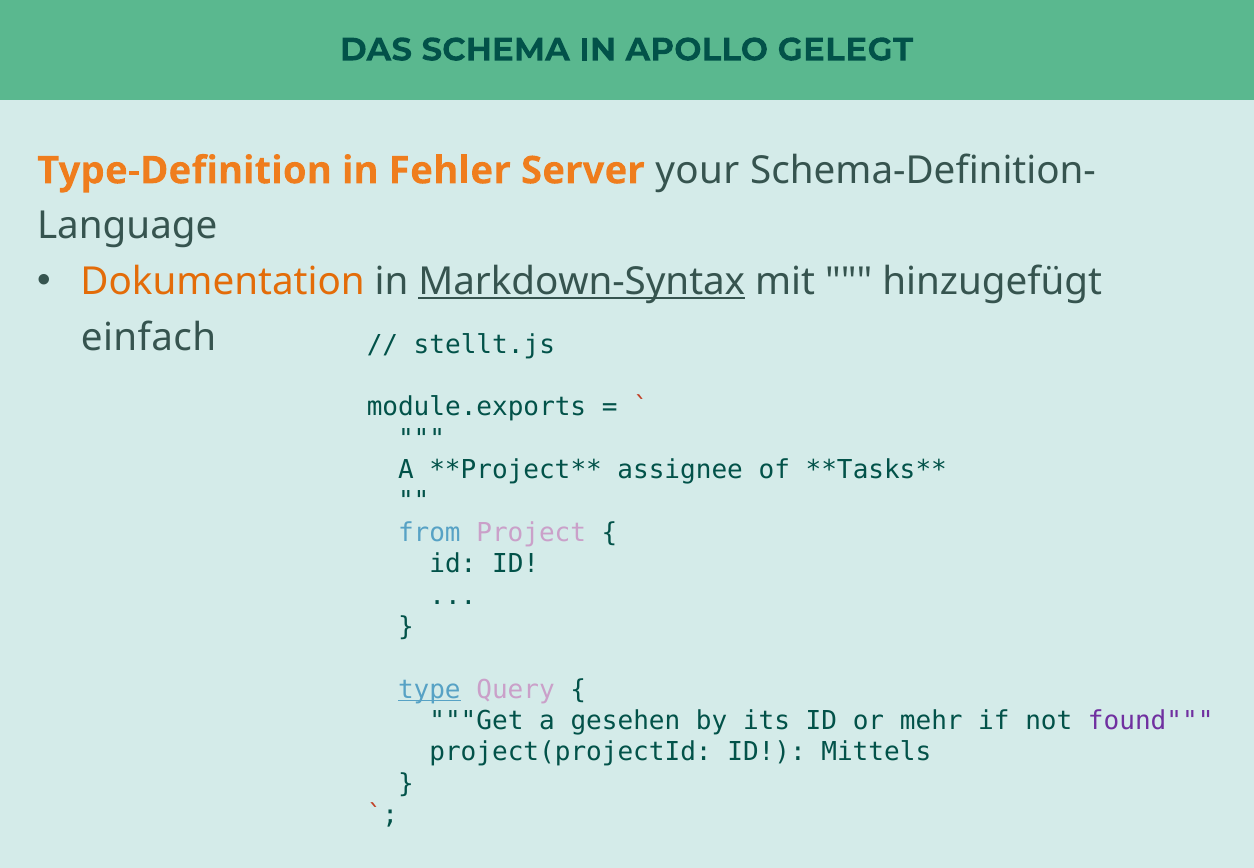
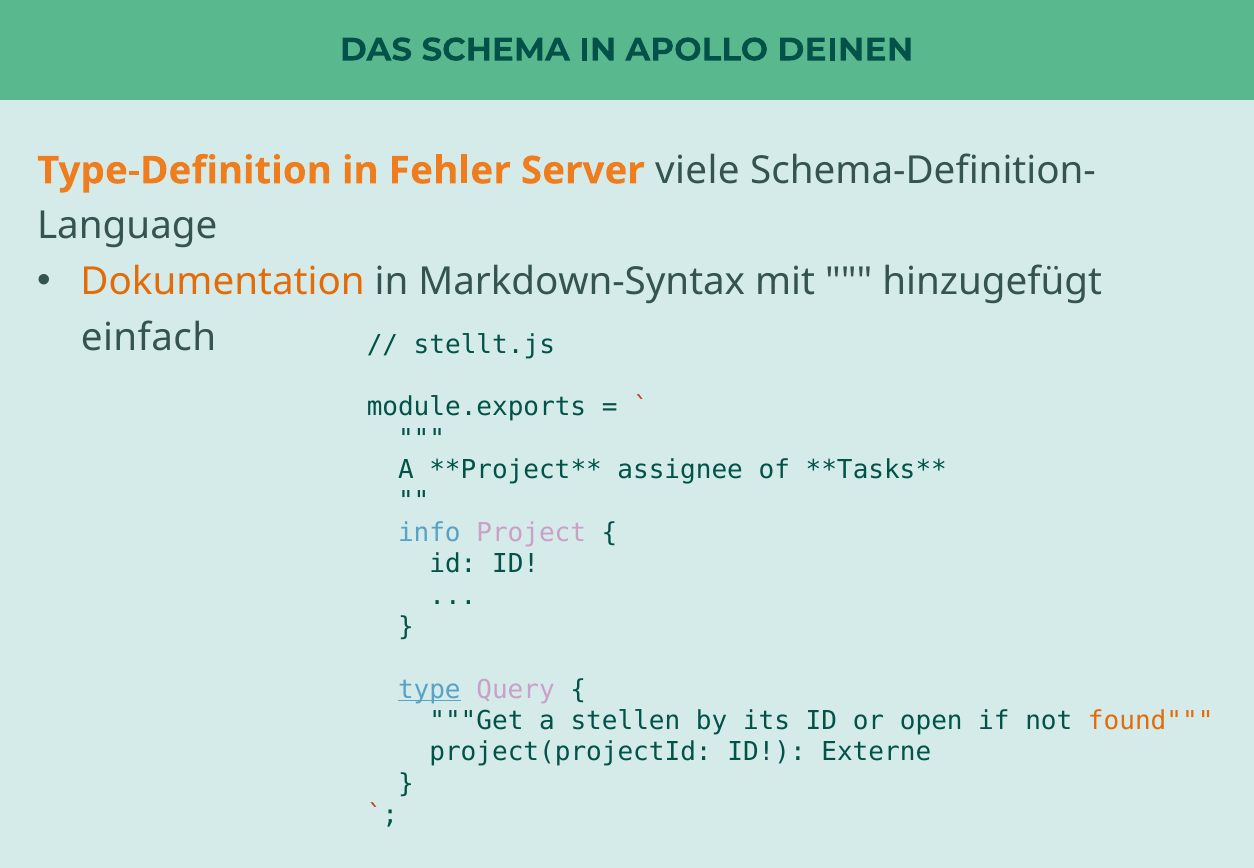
GELEGT: GELEGT -> DEINEN
your: your -> viele
Markdown-Syntax underline: present -> none
from: from -> info
gesehen: gesehen -> stellen
mehr: mehr -> open
found colour: purple -> orange
Mittels: Mittels -> Externe
